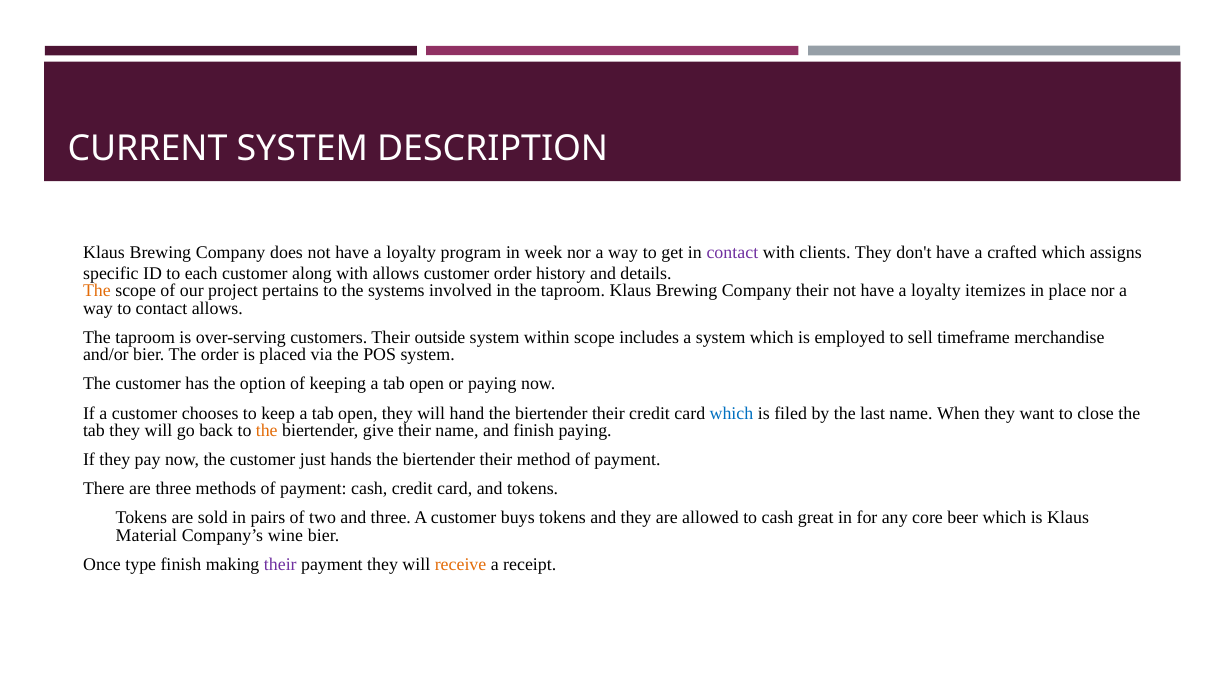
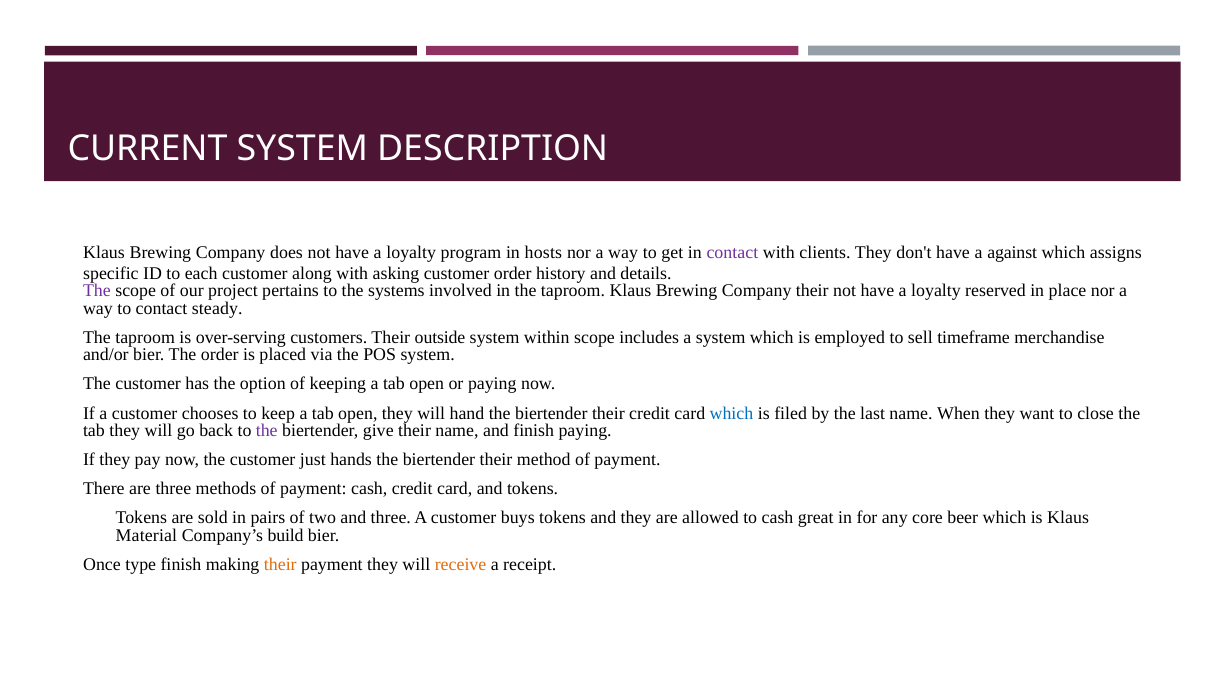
week: week -> hosts
crafted: crafted -> against
with allows: allows -> asking
The at (97, 291) colour: orange -> purple
itemizes: itemizes -> reserved
contact allows: allows -> steady
the at (267, 431) colour: orange -> purple
wine: wine -> build
their at (280, 565) colour: purple -> orange
